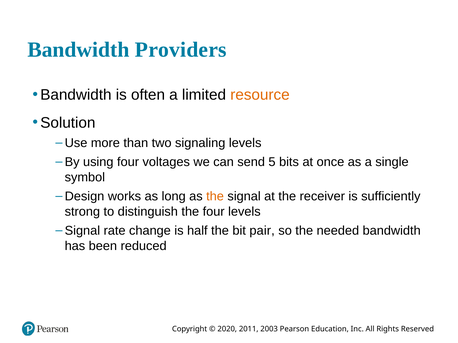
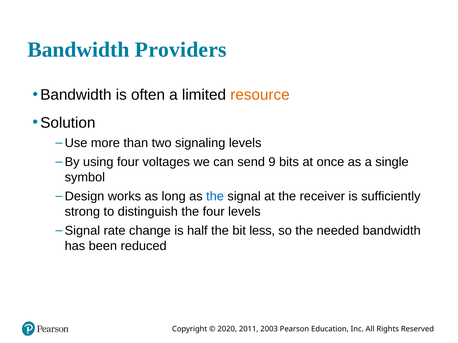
5: 5 -> 9
the at (215, 197) colour: orange -> blue
pair: pair -> less
